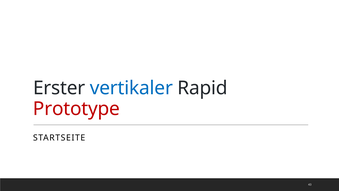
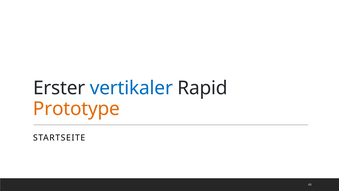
Prototype colour: red -> orange
